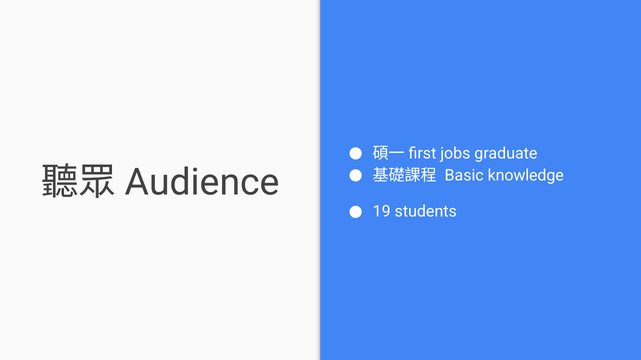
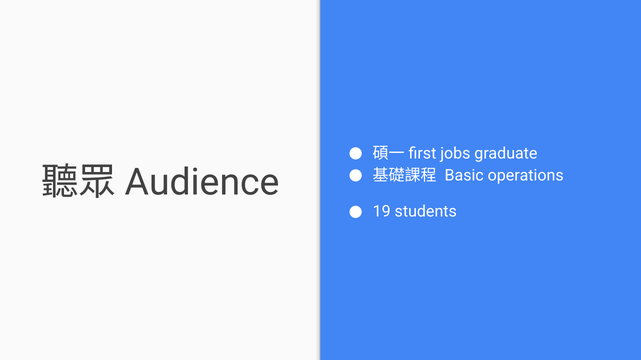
knowledge: knowledge -> operations
